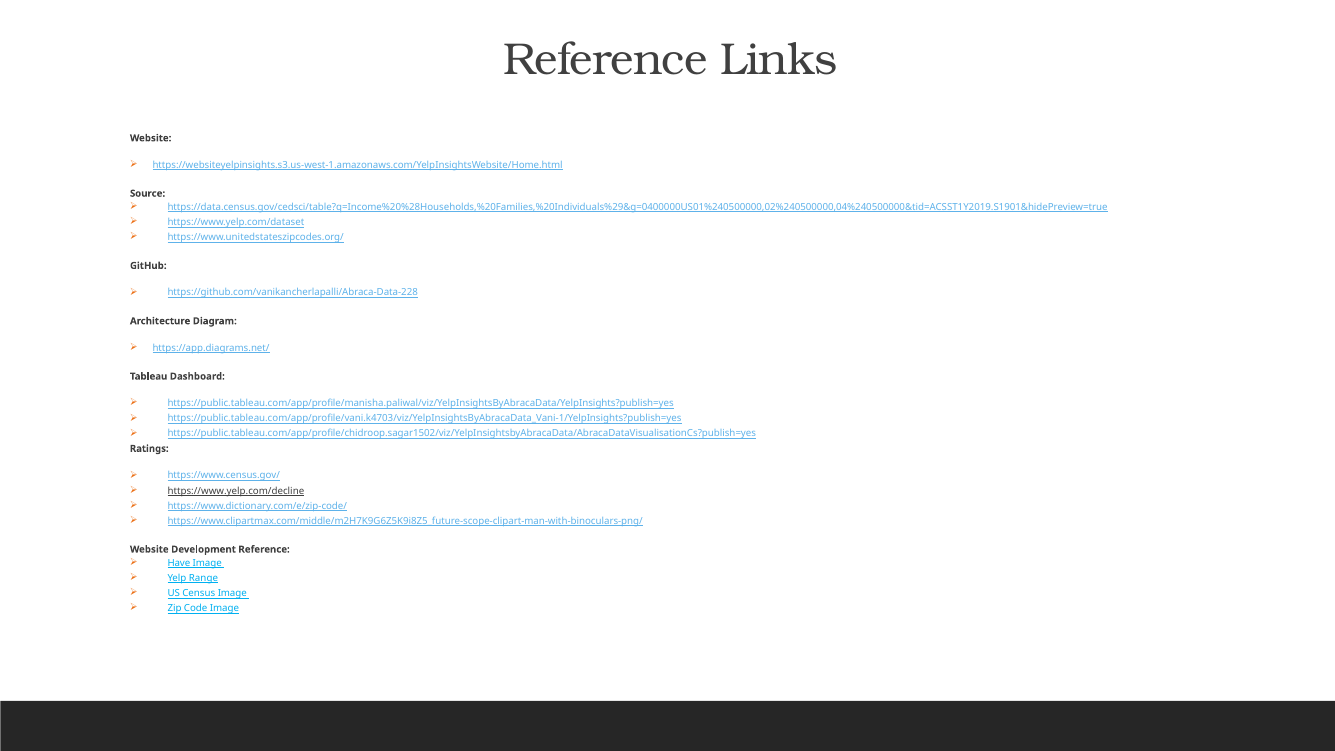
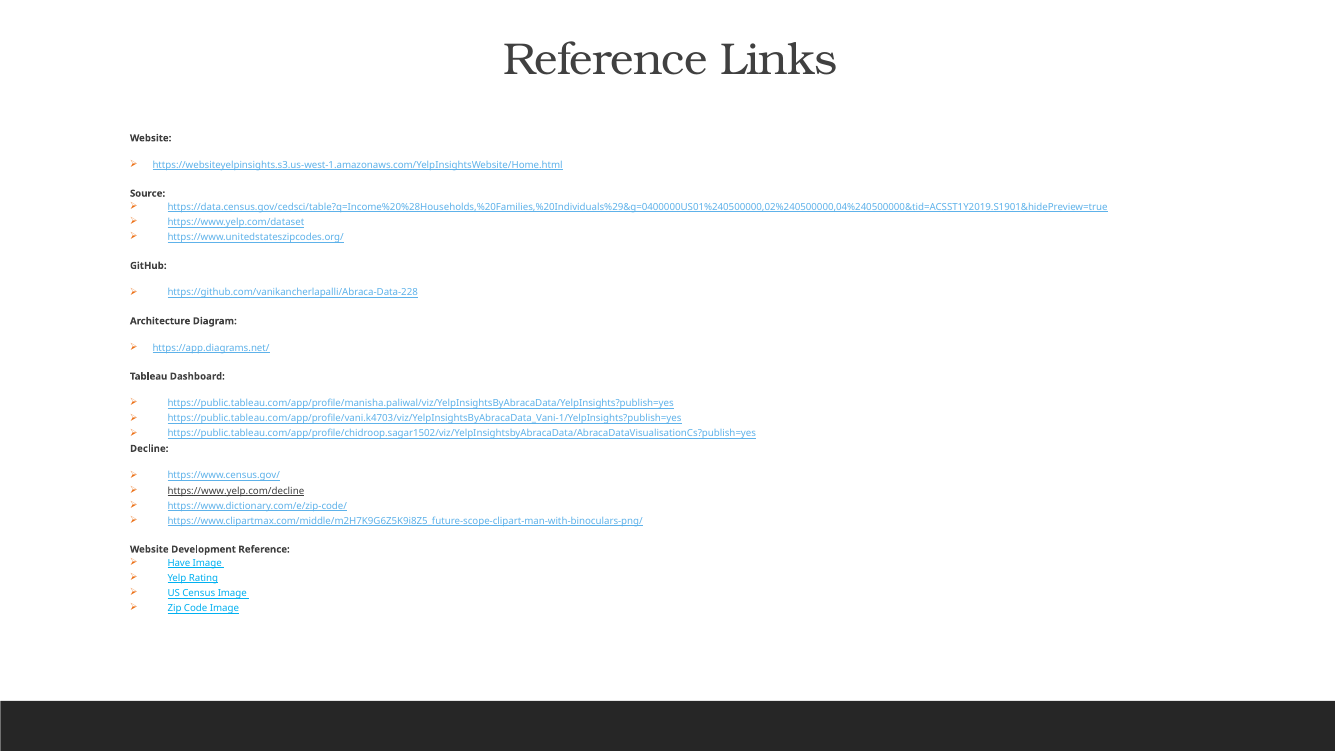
Ratings: Ratings -> Decline
Range: Range -> Rating
